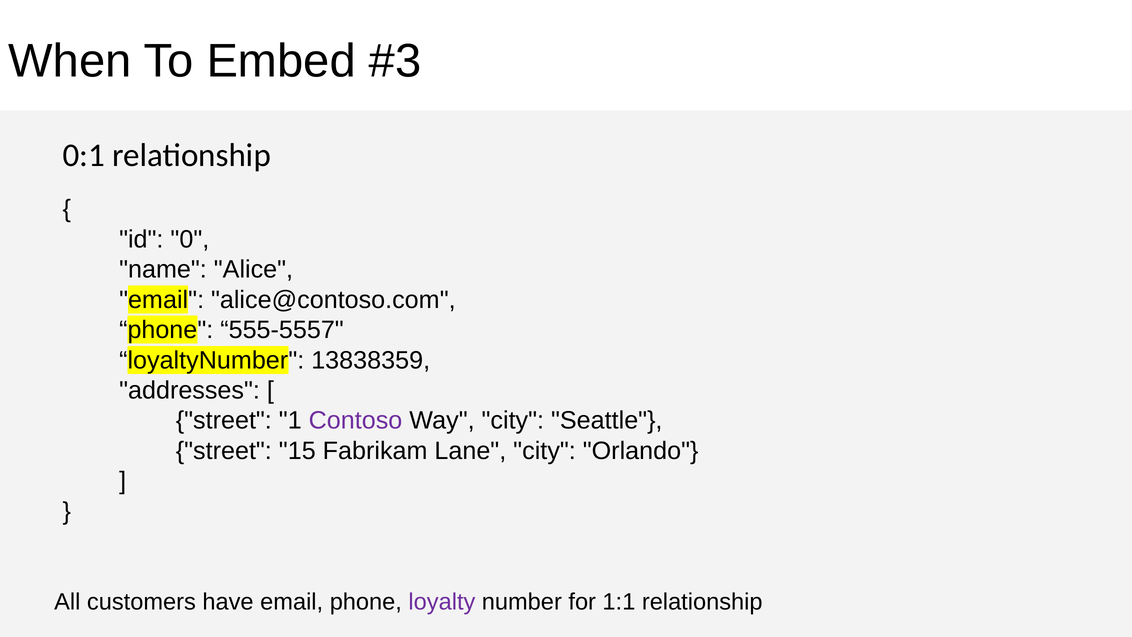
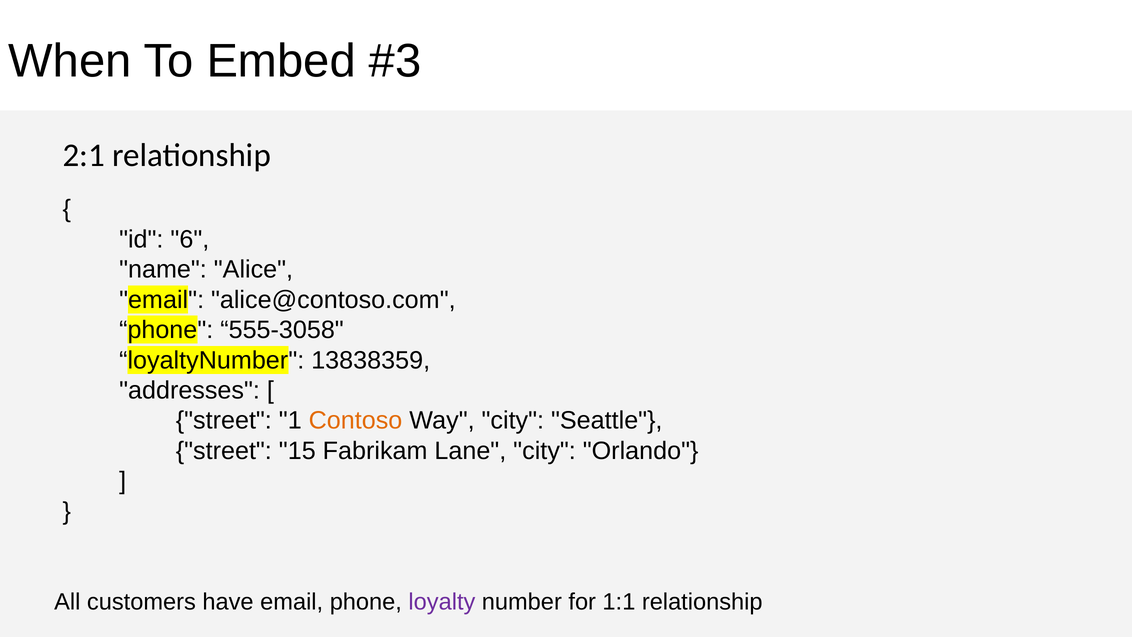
0:1: 0:1 -> 2:1
0: 0 -> 6
555-5557: 555-5557 -> 555-3058
Contoso colour: purple -> orange
